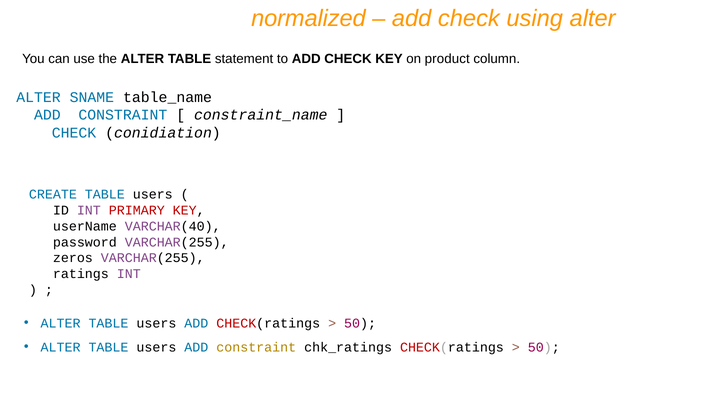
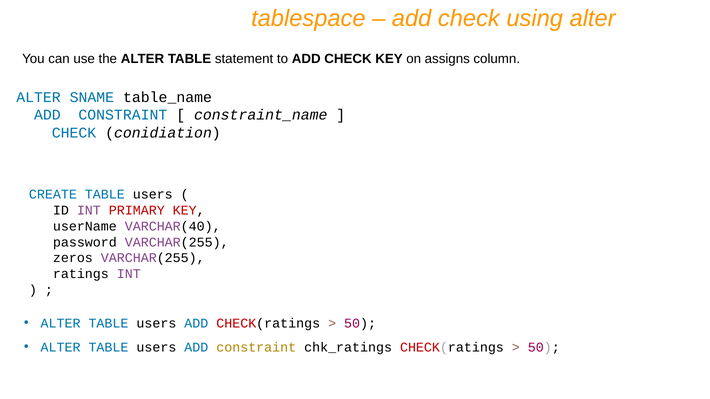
normalized: normalized -> tablespace
product: product -> assigns
